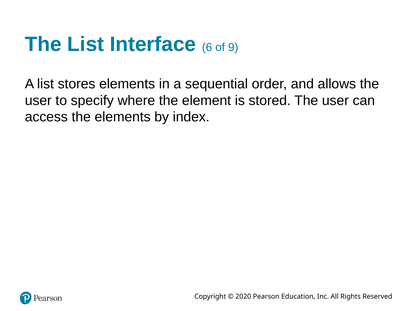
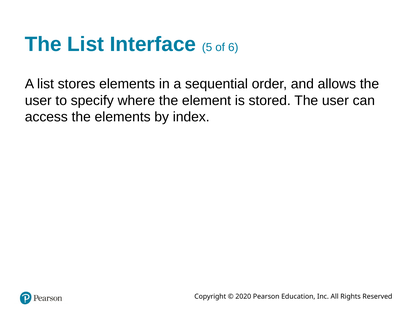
6: 6 -> 5
9: 9 -> 6
